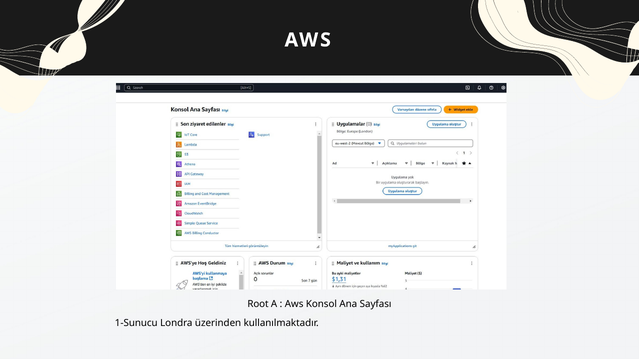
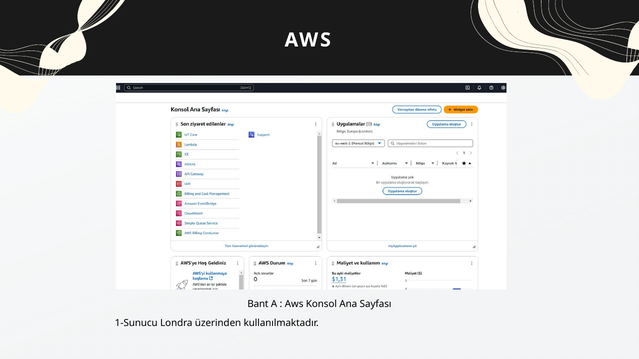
Root: Root -> Bant
